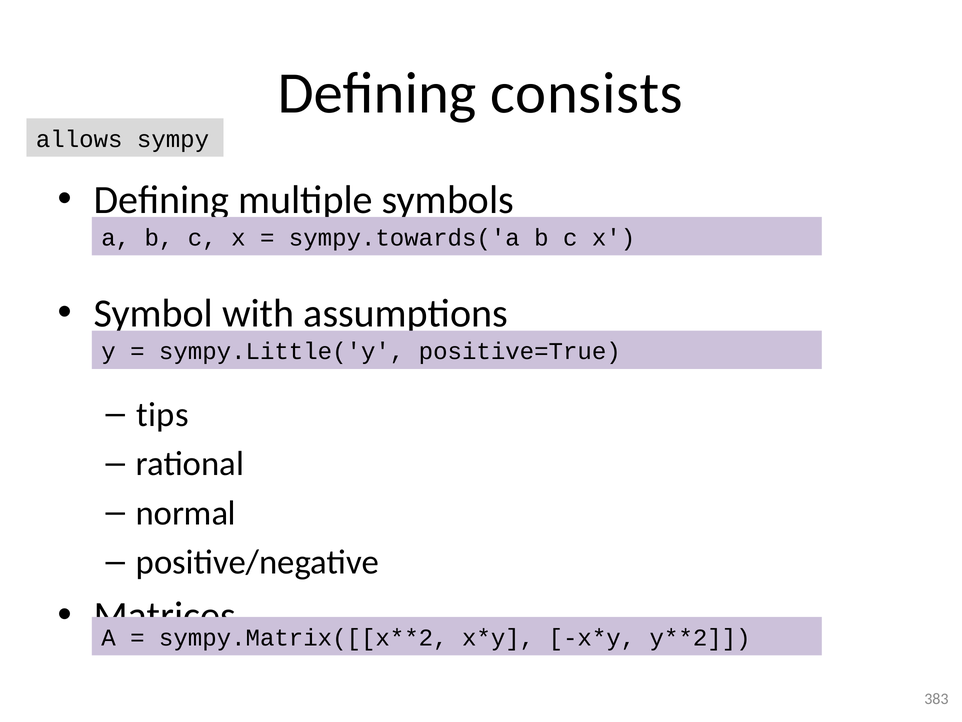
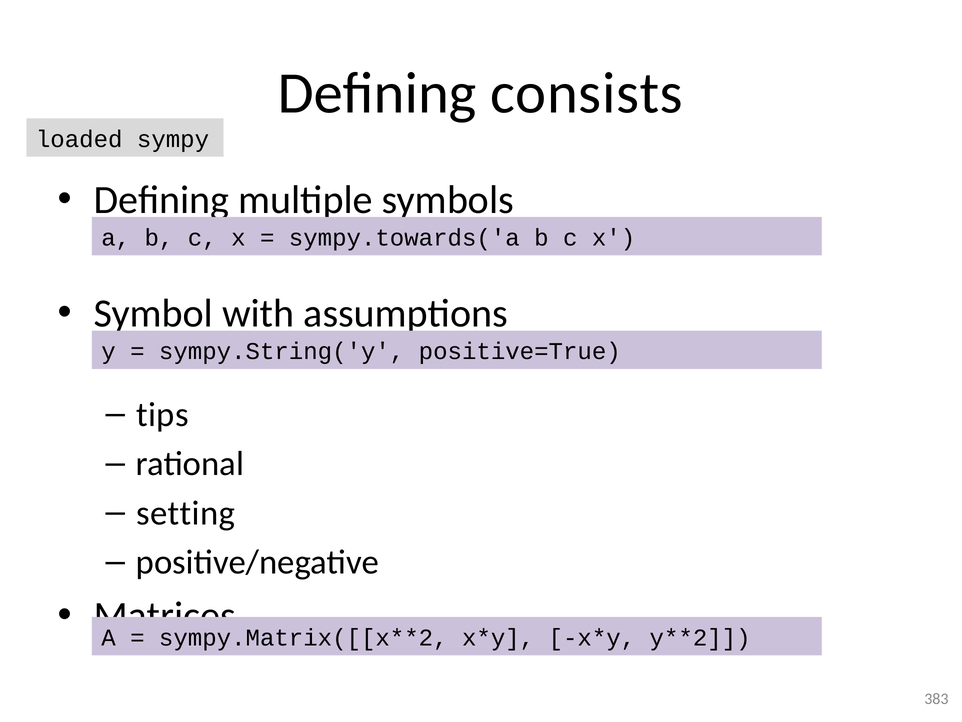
allows: allows -> loaded
sympy.Little('y: sympy.Little('y -> sympy.String('y
normal: normal -> setting
